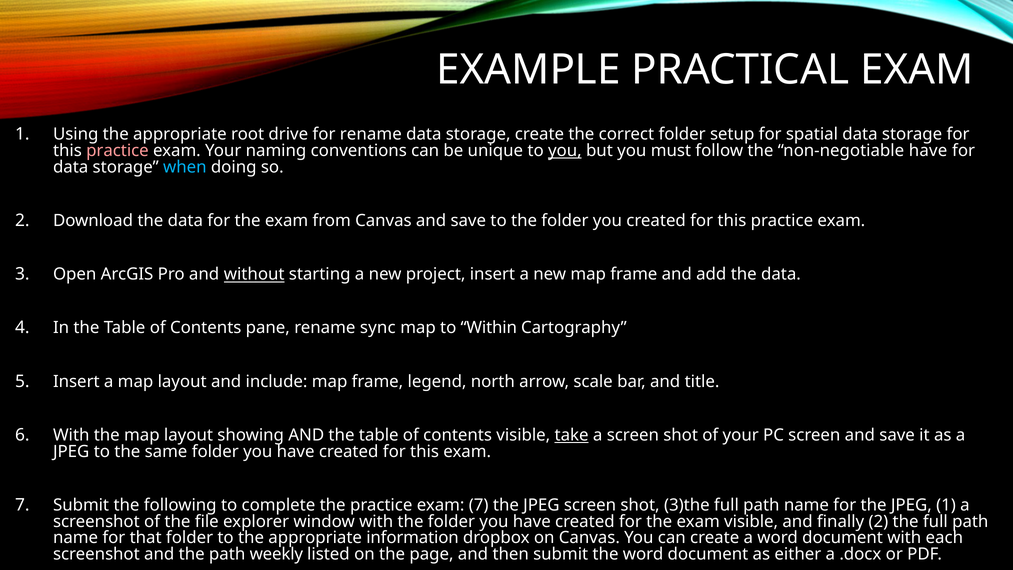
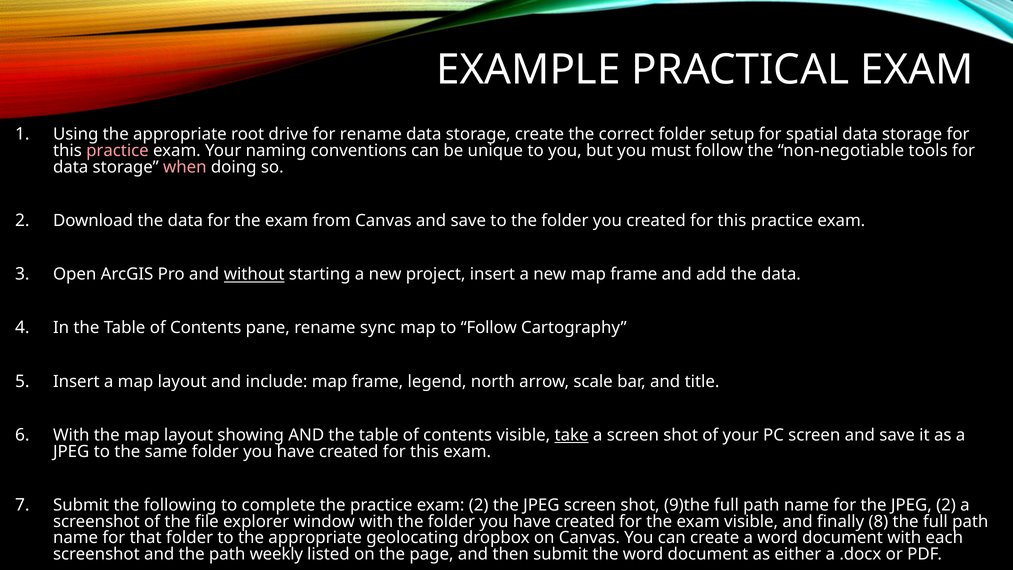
you at (565, 151) underline: present -> none
non-negotiable have: have -> tools
when colour: light blue -> pink
to Within: Within -> Follow
practice exam 7: 7 -> 2
3)the: 3)the -> 9)the
JPEG 1: 1 -> 2
finally 2: 2 -> 8
information: information -> geolocating
